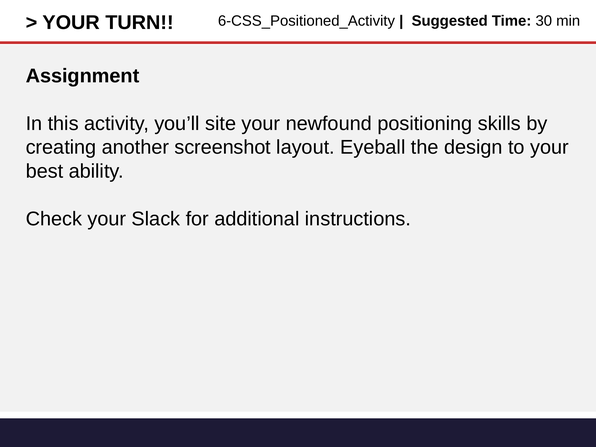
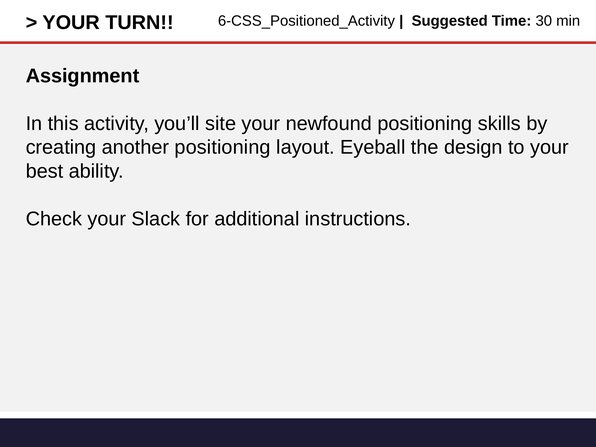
another screenshot: screenshot -> positioning
